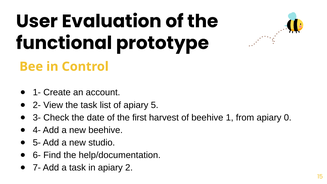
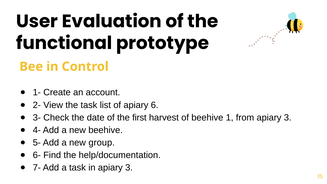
5: 5 -> 6
from apiary 0: 0 -> 3
studio: studio -> group
in apiary 2: 2 -> 3
